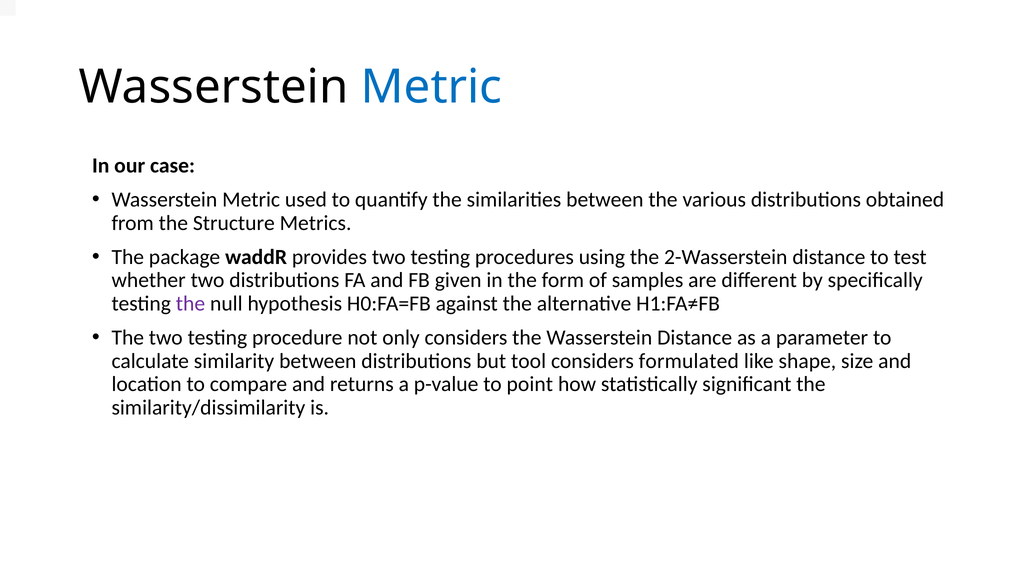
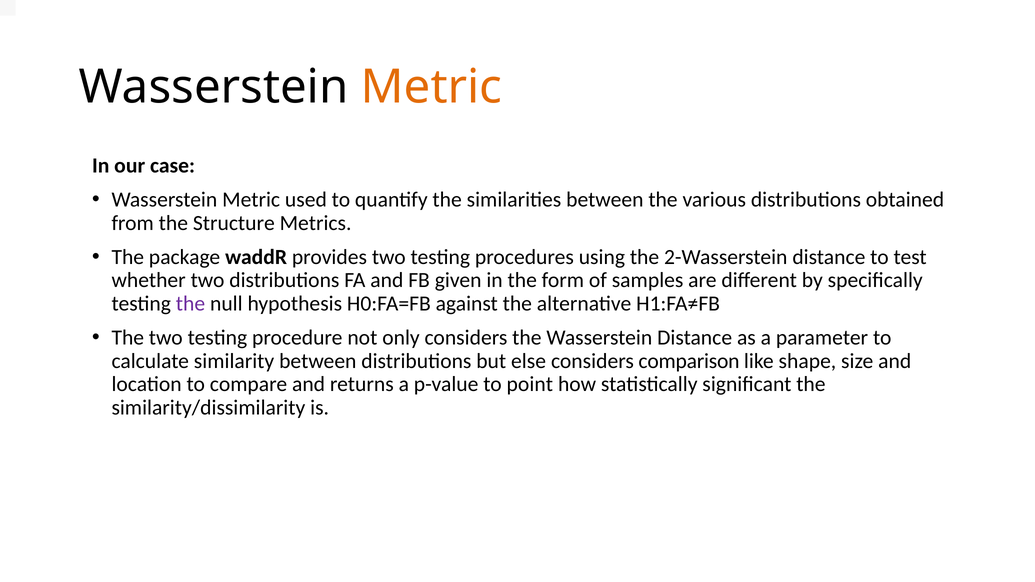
Metric at (431, 87) colour: blue -> orange
tool: tool -> else
formulated: formulated -> comparison
